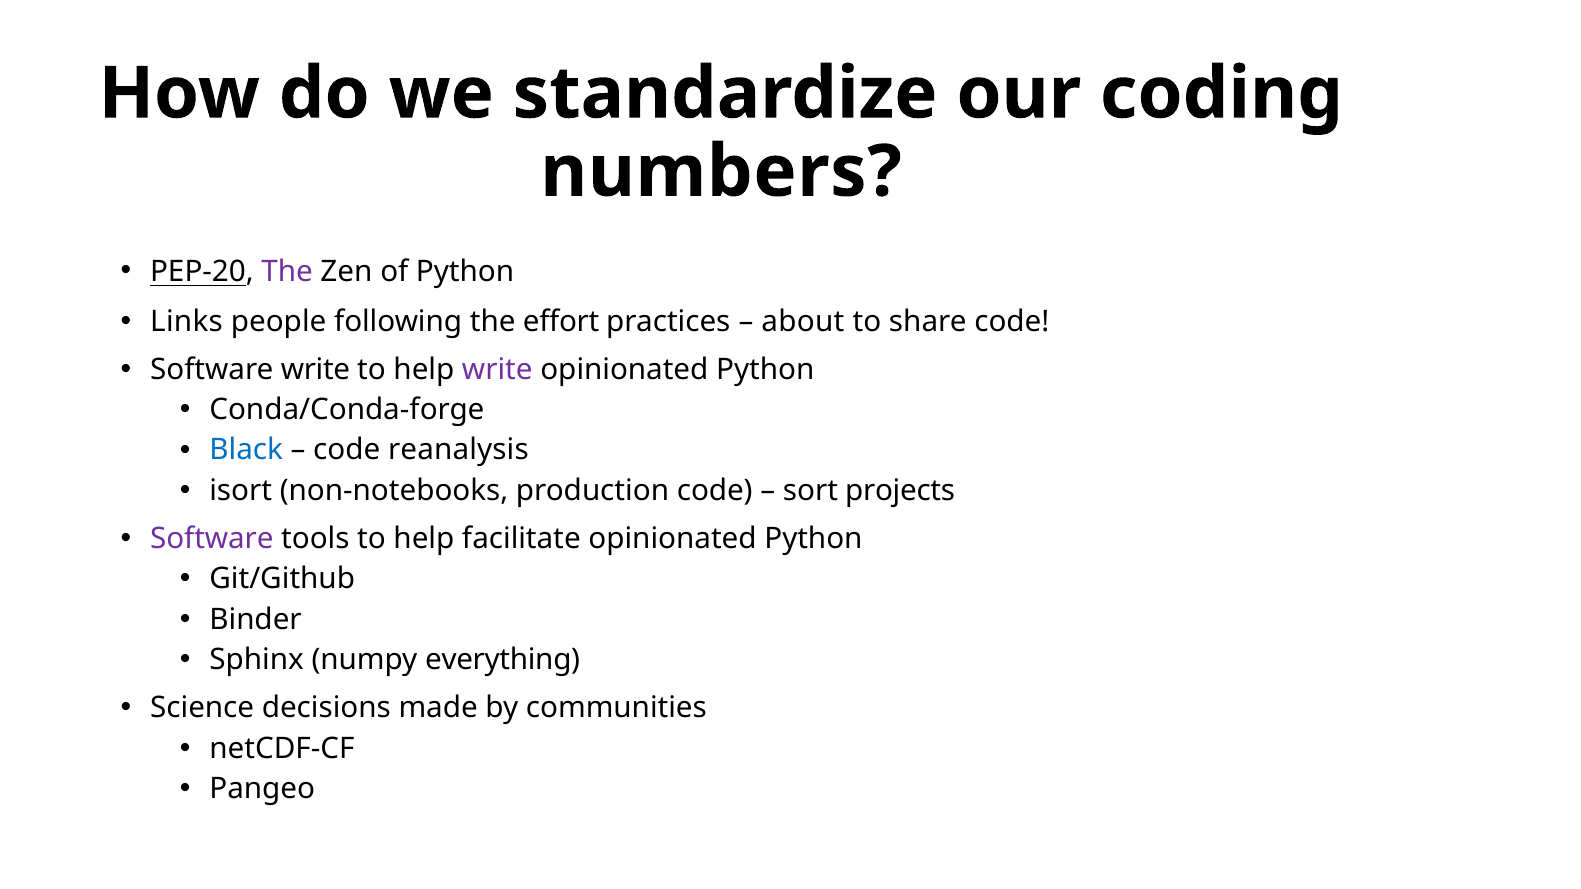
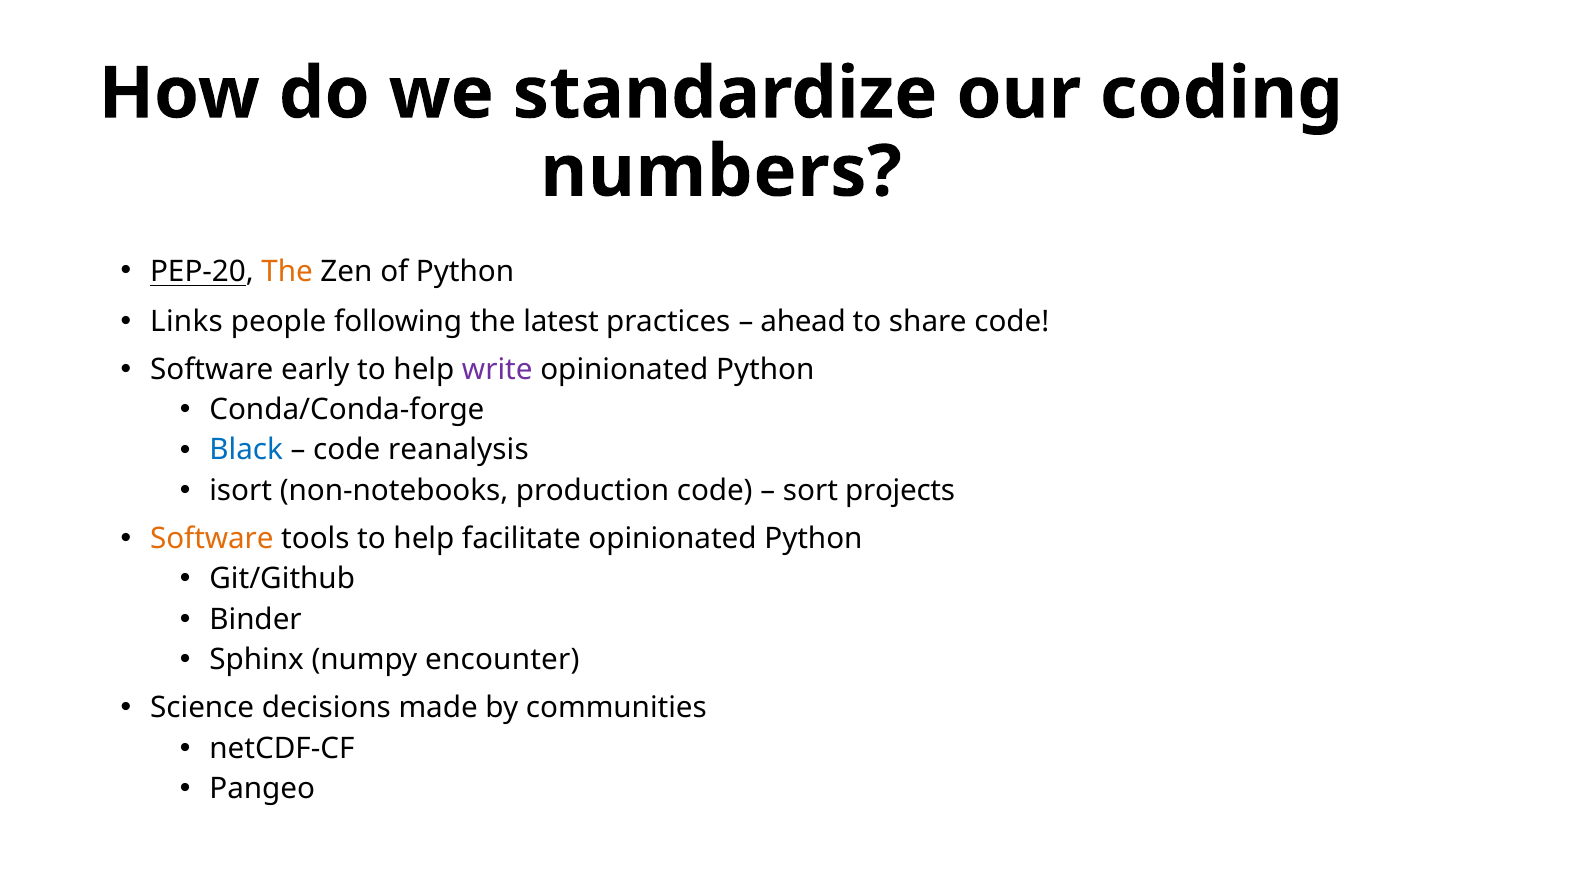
The at (287, 272) colour: purple -> orange
effort: effort -> latest
about: about -> ahead
Software write: write -> early
Software at (212, 539) colour: purple -> orange
everything: everything -> encounter
